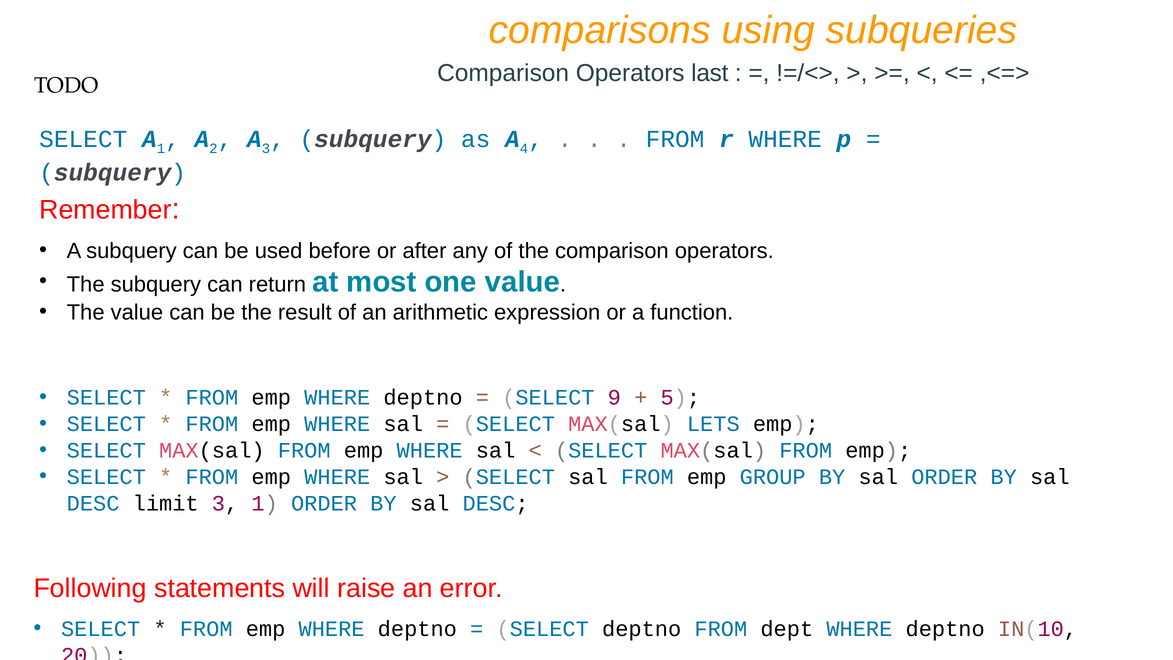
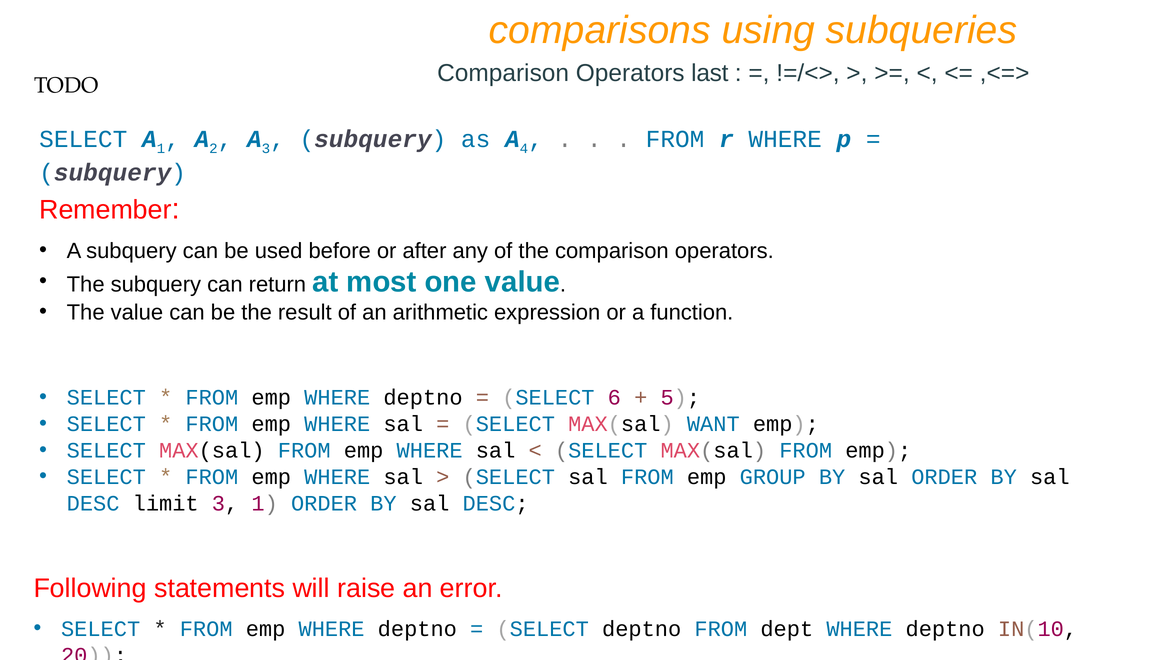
9: 9 -> 6
LETS: LETS -> WANT
